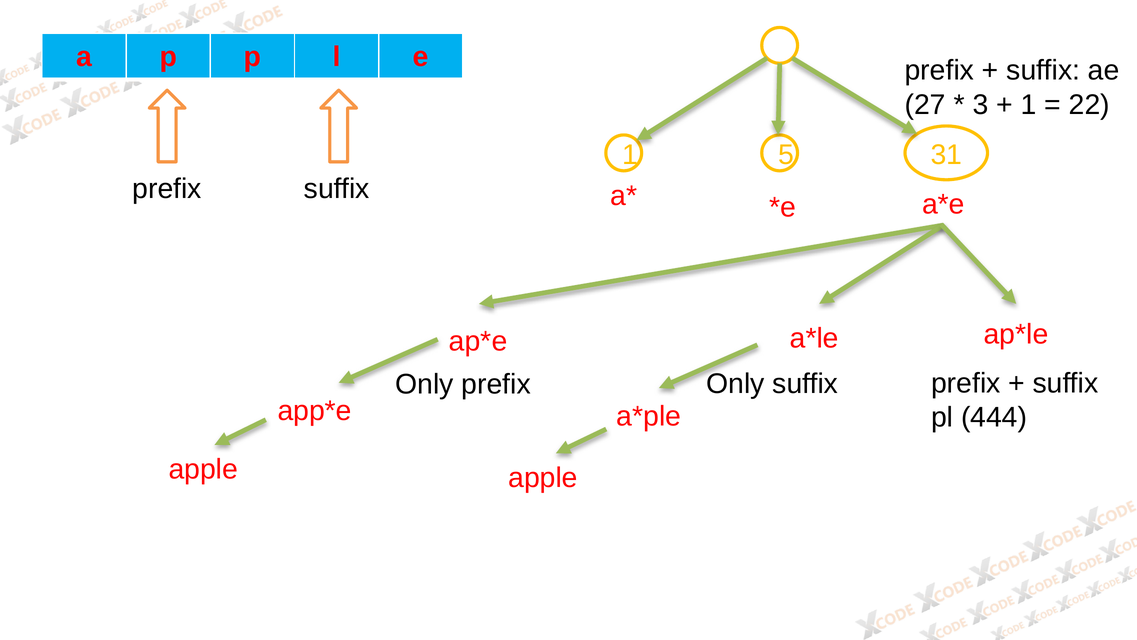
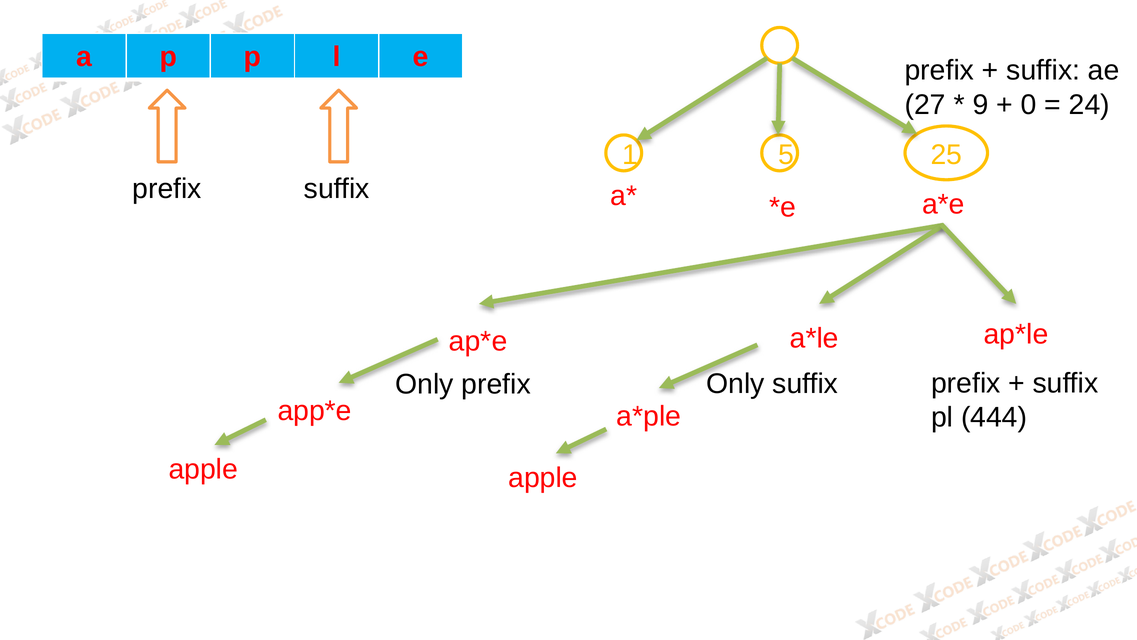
3: 3 -> 9
1 at (1029, 105): 1 -> 0
22: 22 -> 24
31: 31 -> 25
